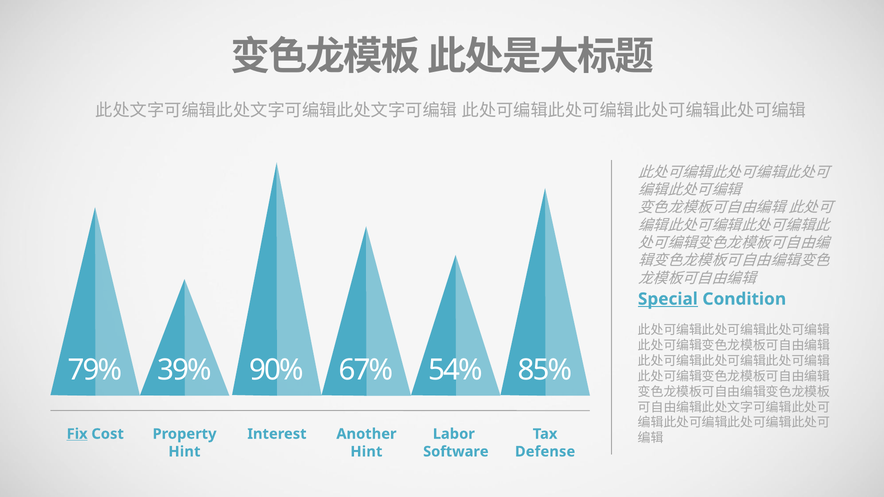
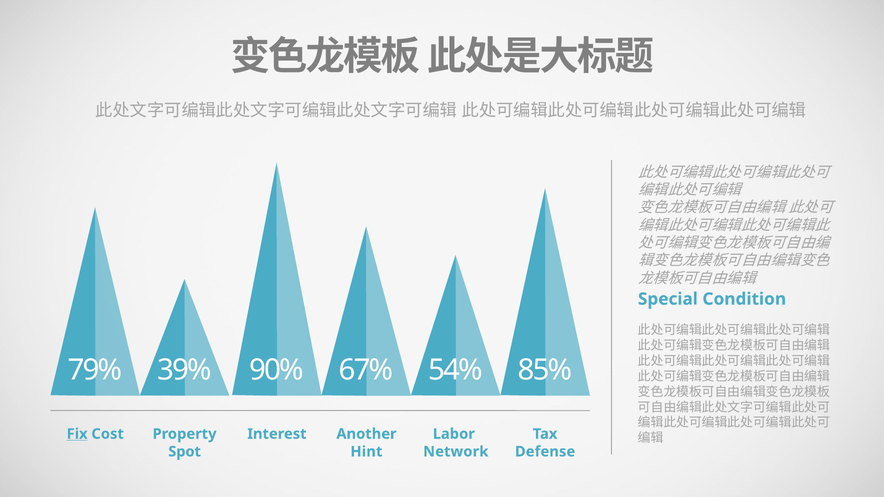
Special underline: present -> none
Hint at (184, 452): Hint -> Spot
Software: Software -> Network
